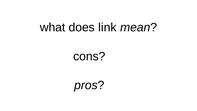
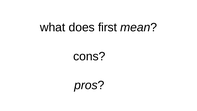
link: link -> first
